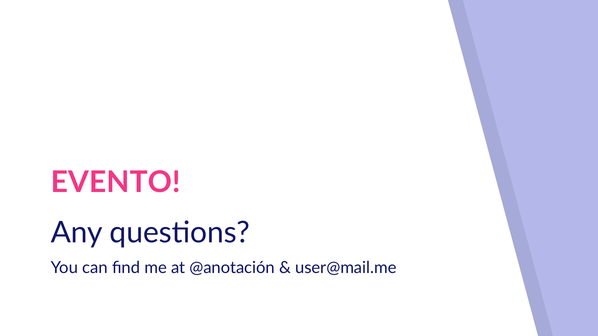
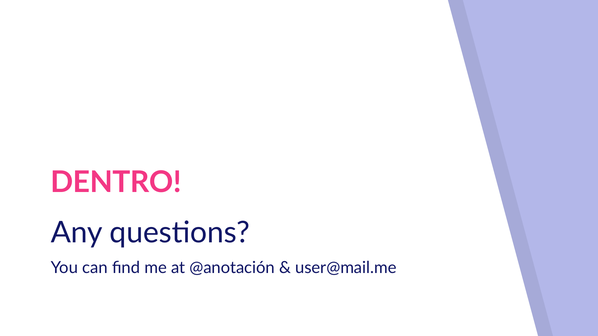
EVENTO: EVENTO -> DENTRO
